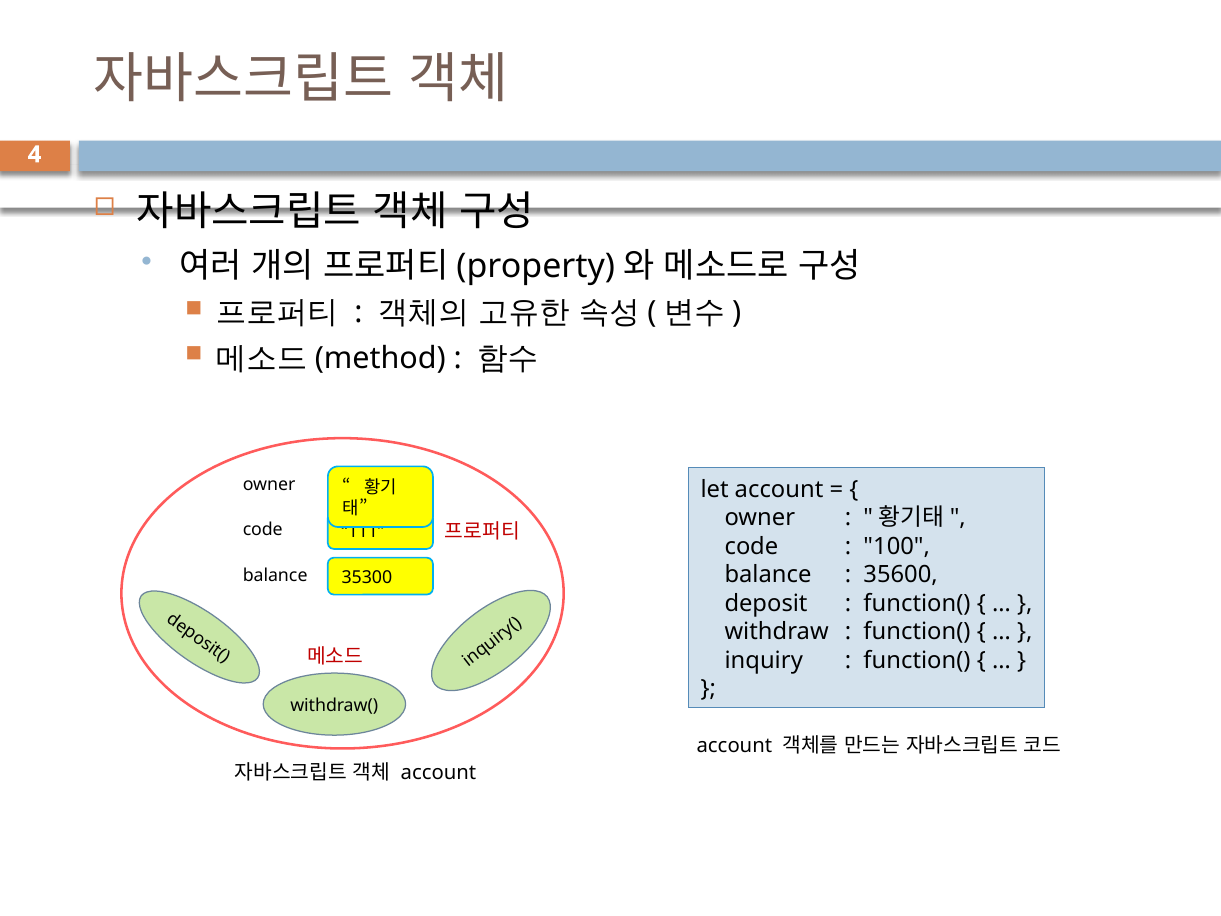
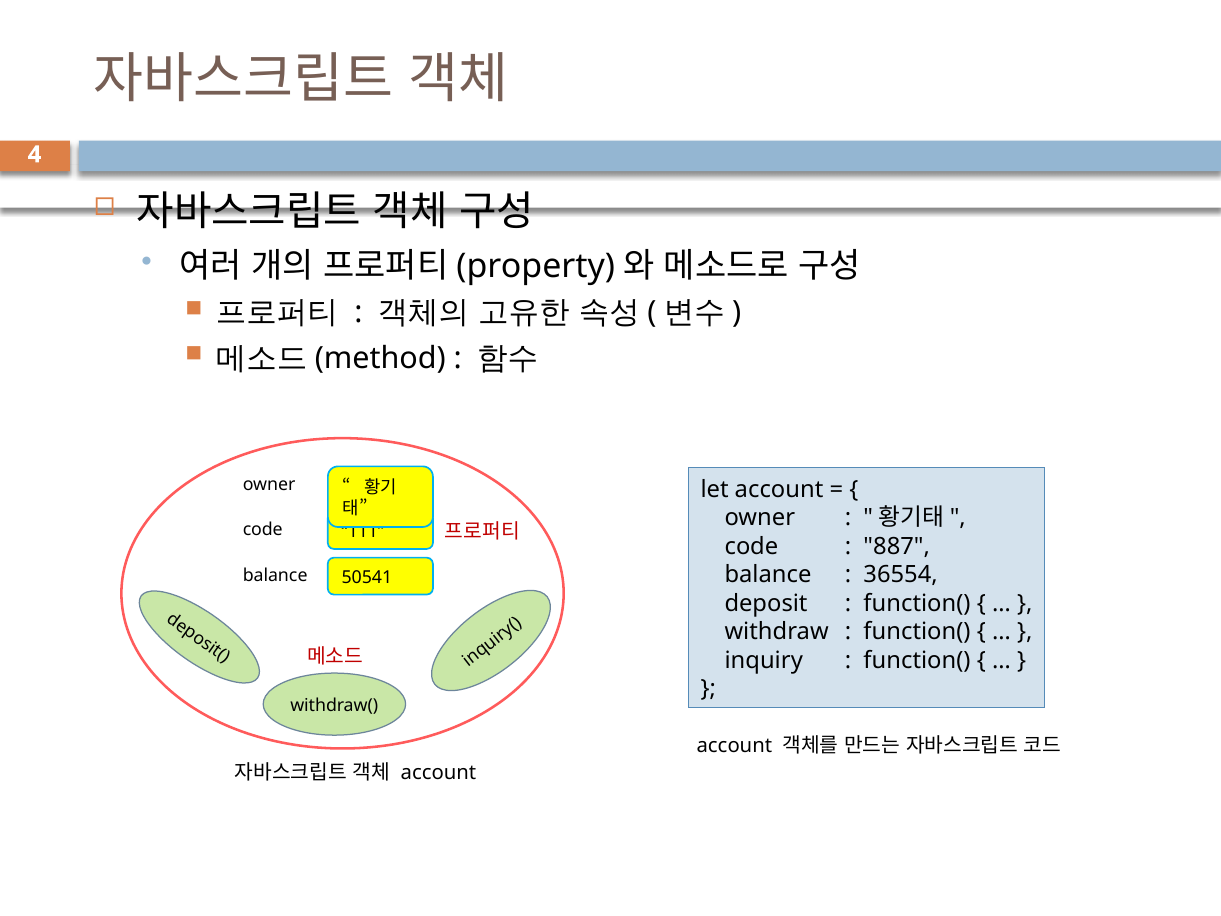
100: 100 -> 887
35600: 35600 -> 36554
35300: 35300 -> 50541
